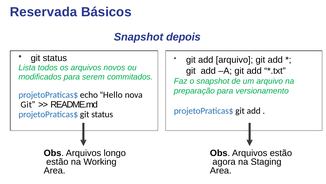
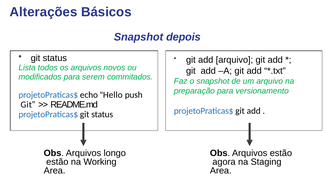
Reservada: Reservada -> Alterações
nova: nova -> push
